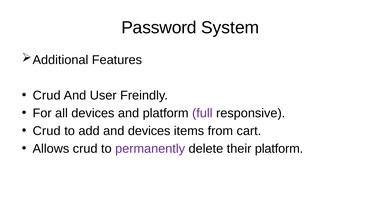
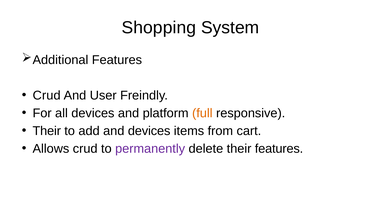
Password: Password -> Shopping
full colour: purple -> orange
Crud at (47, 131): Crud -> Their
their platform: platform -> features
